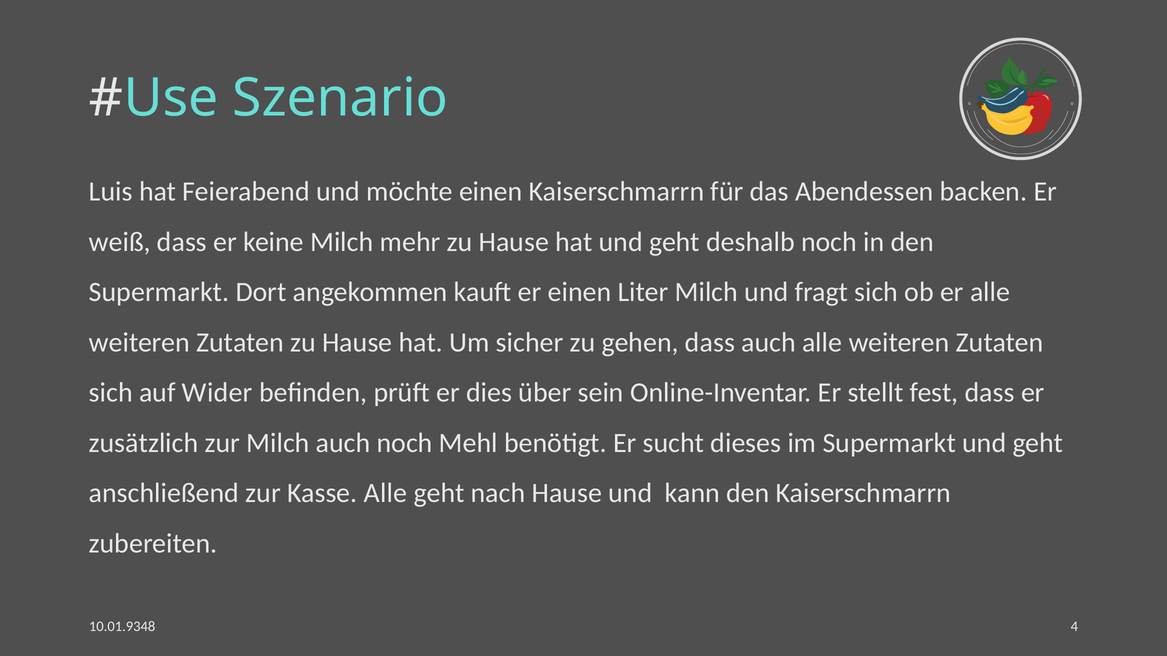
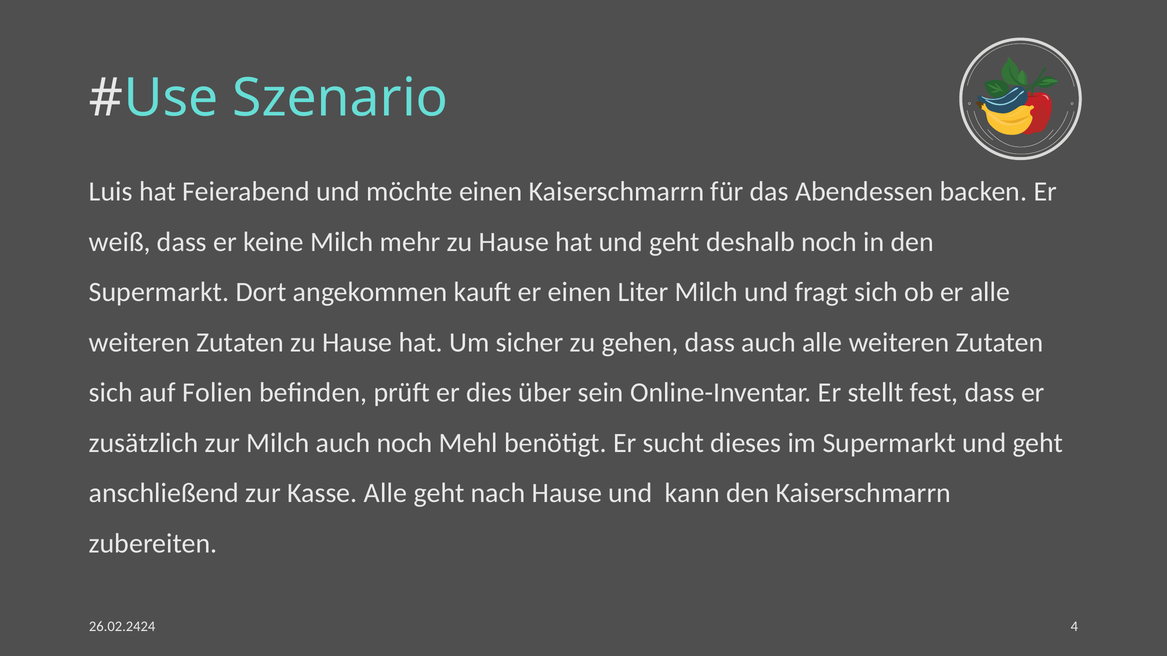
Wider: Wider -> Folien
10.01.9348: 10.01.9348 -> 26.02.2424
